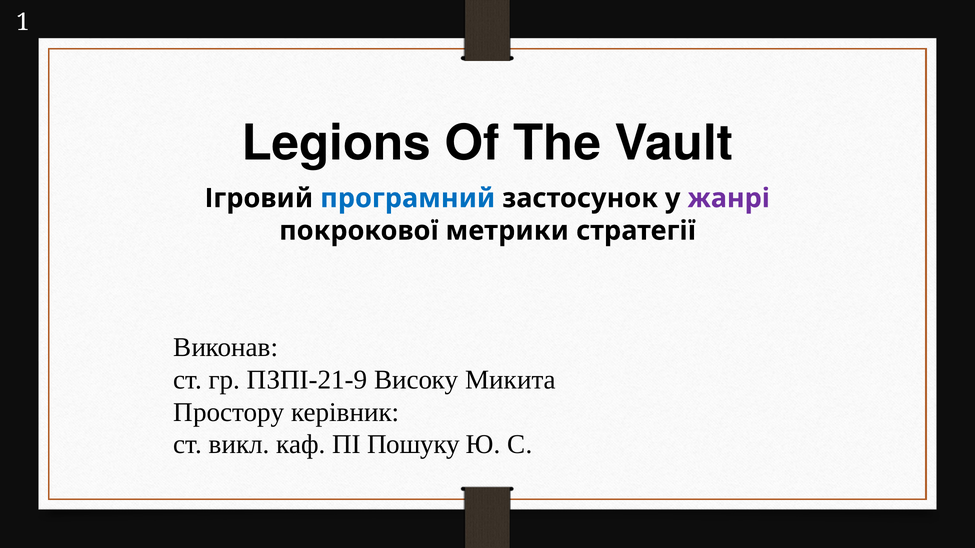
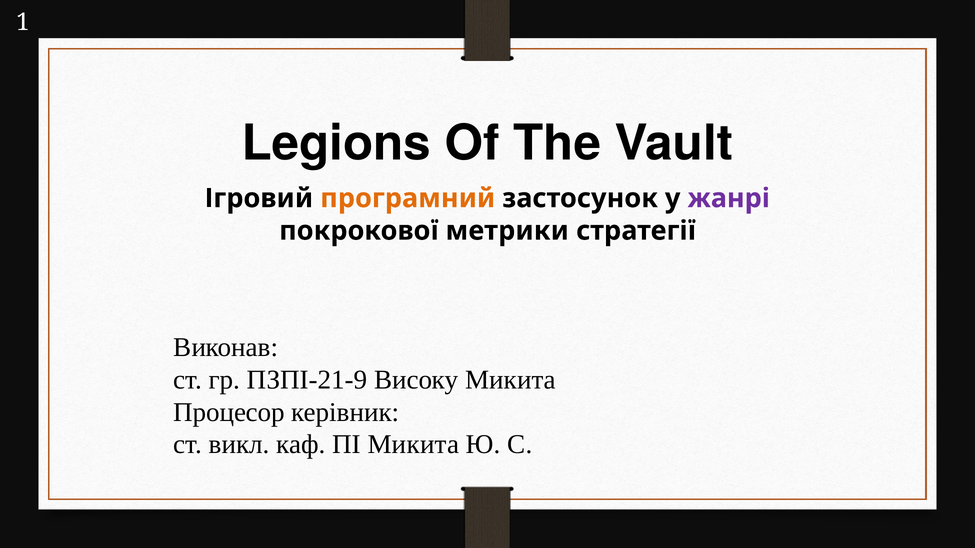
програмний colour: blue -> orange
Простору: Простору -> Процесор
ПІ Пошуку: Пошуку -> Микита
